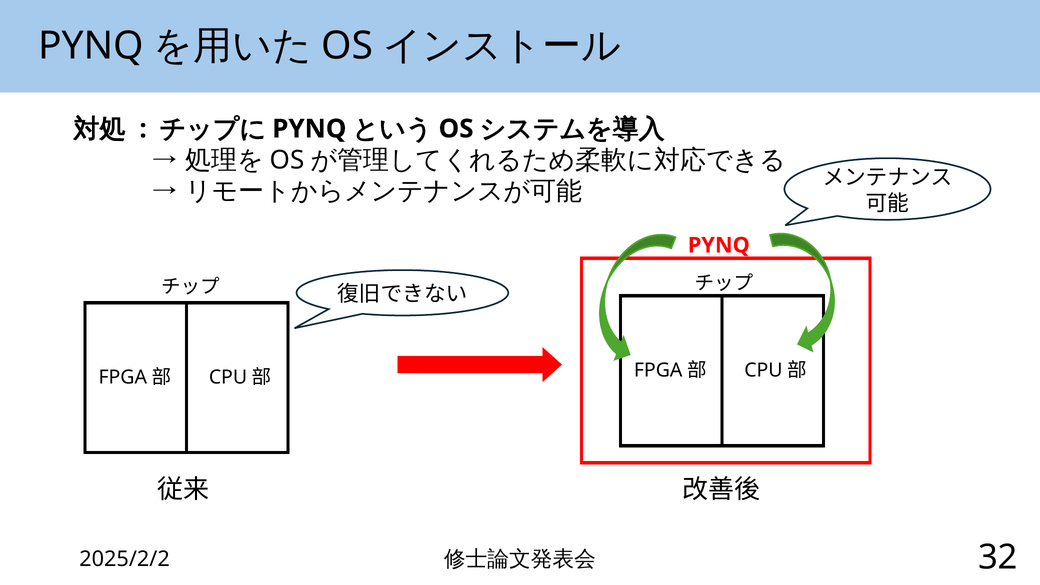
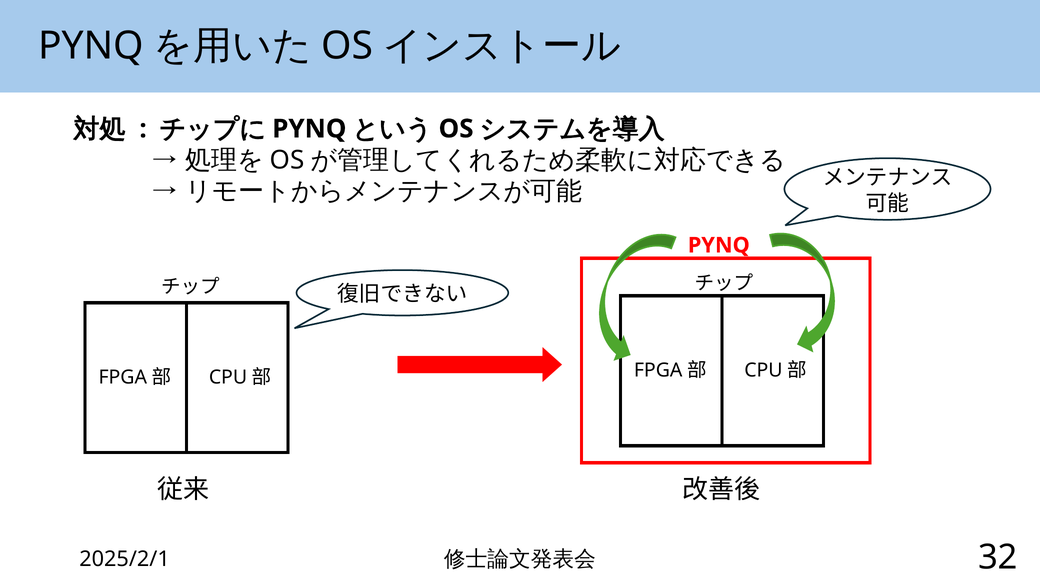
2025/2/2: 2025/2/2 -> 2025/2/1
